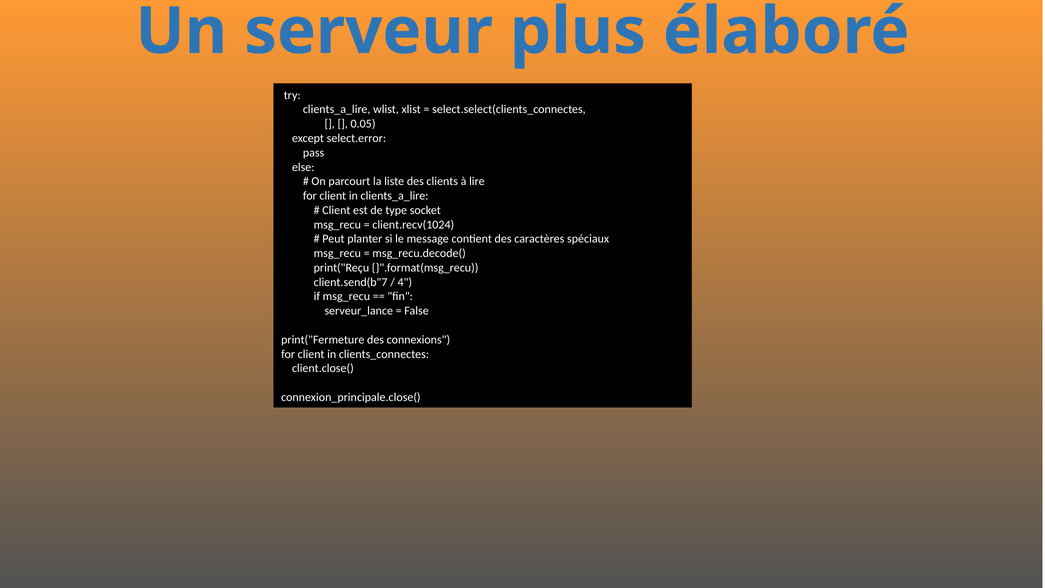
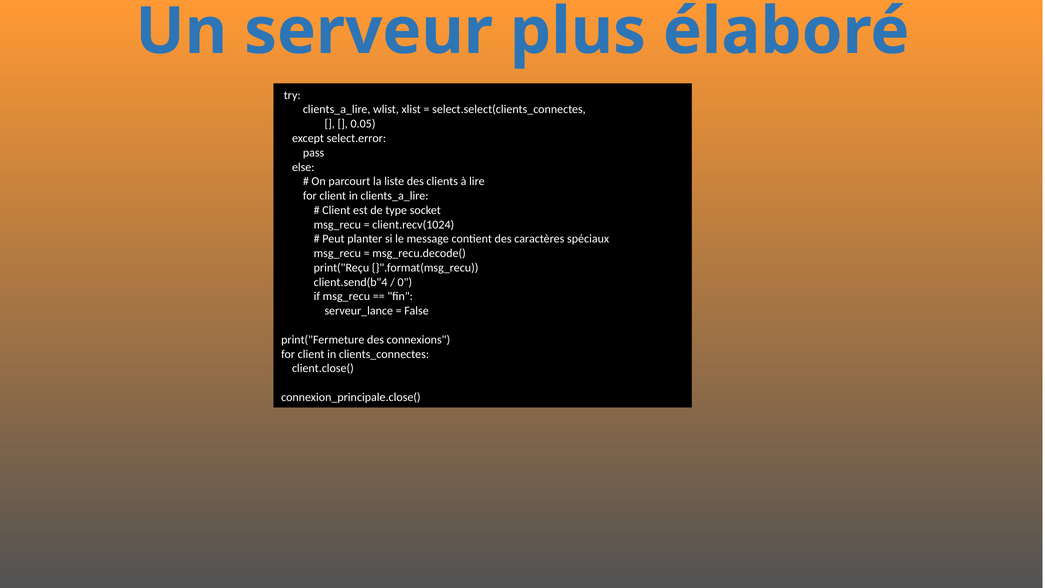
client.send(b"7: client.send(b"7 -> client.send(b"4
4: 4 -> 0
